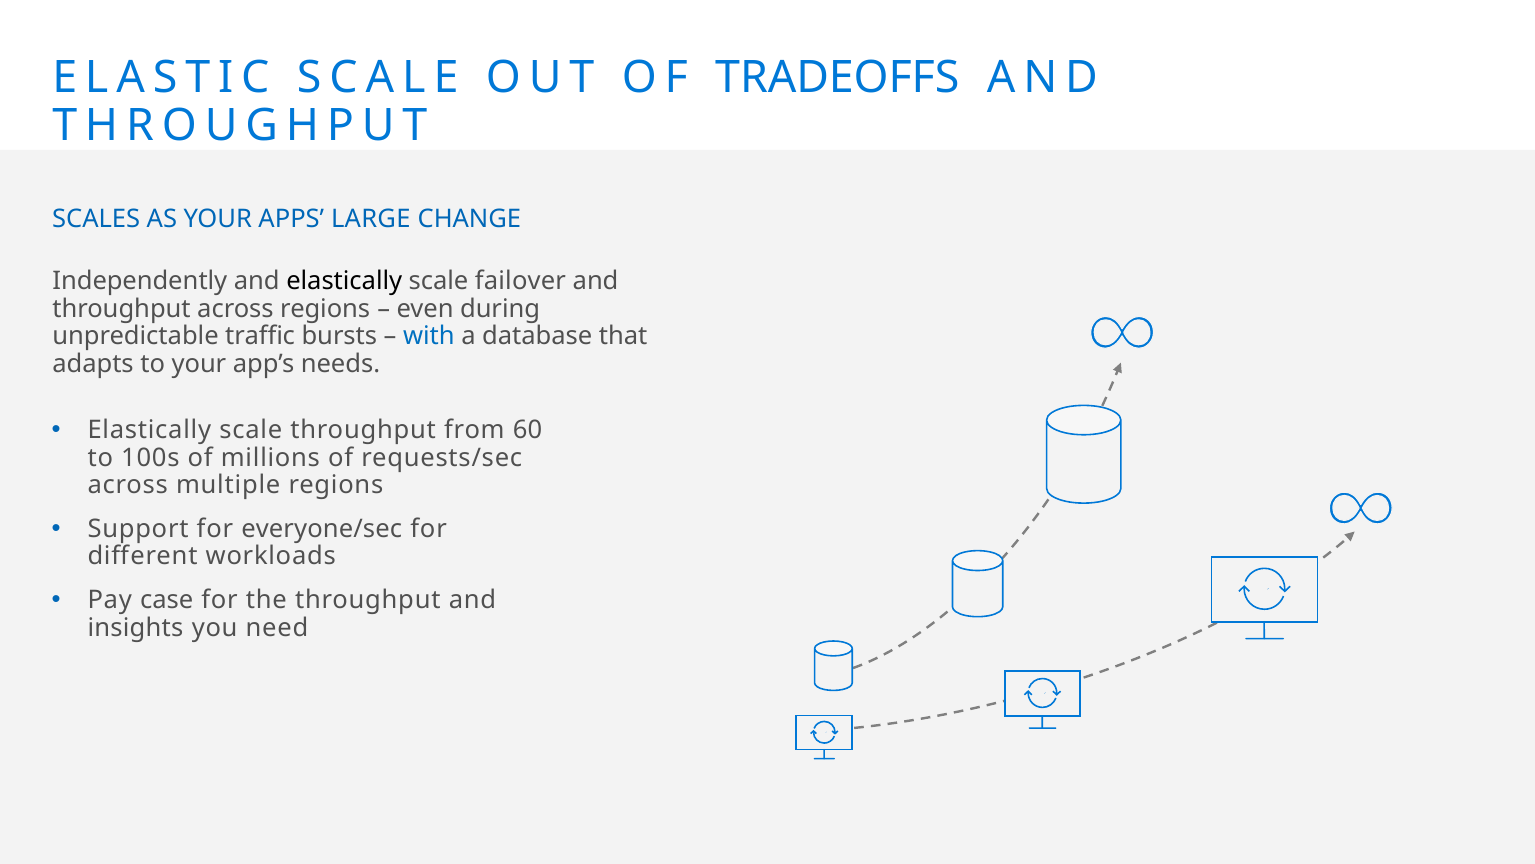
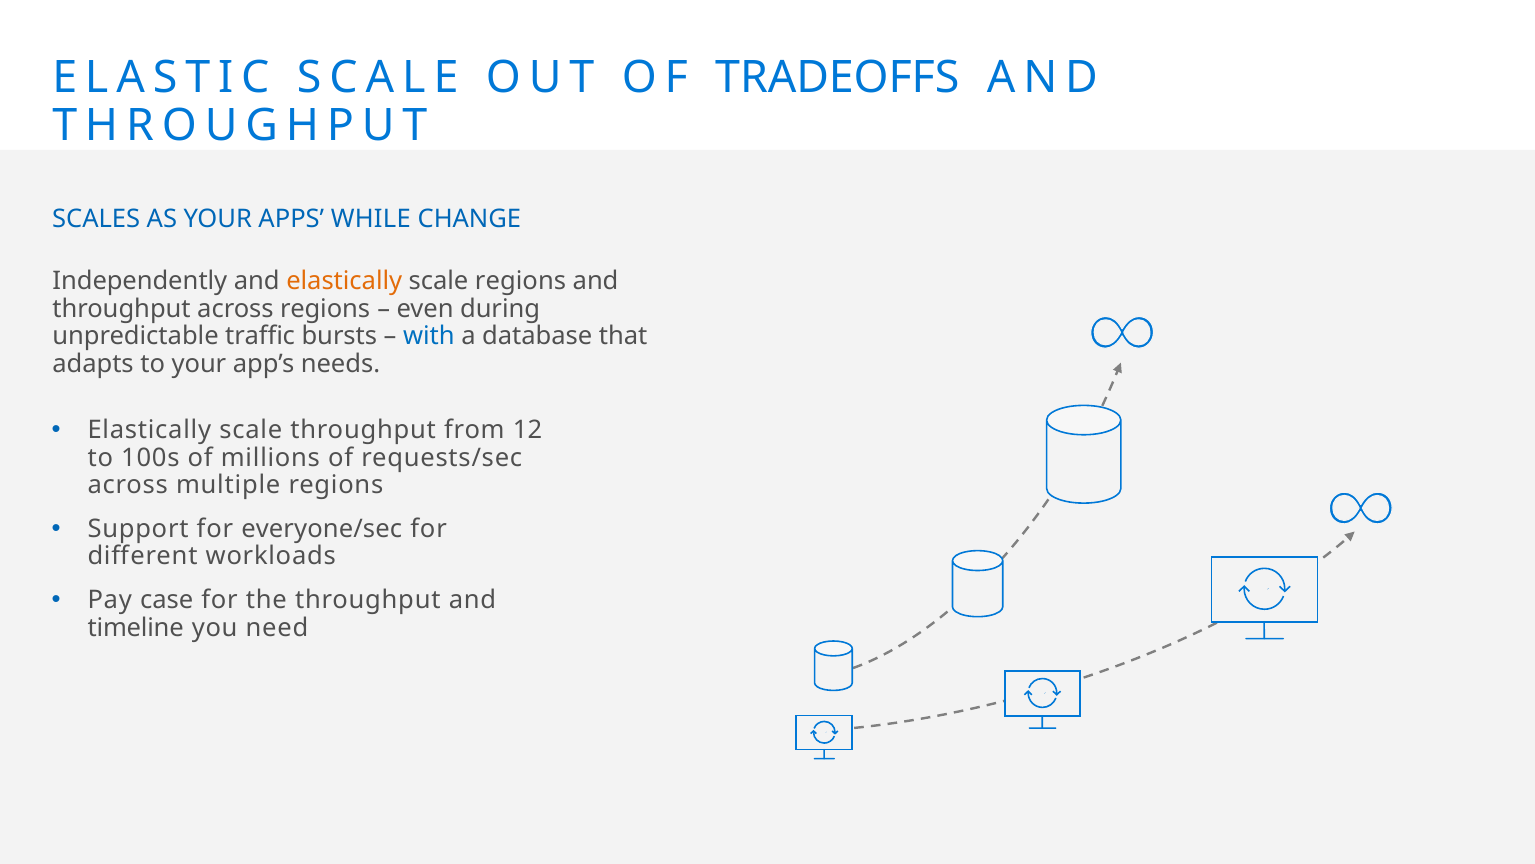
LARGE: LARGE -> WHILE
elastically at (344, 281) colour: black -> orange
scale failover: failover -> regions
60: 60 -> 12
insights: insights -> timeline
